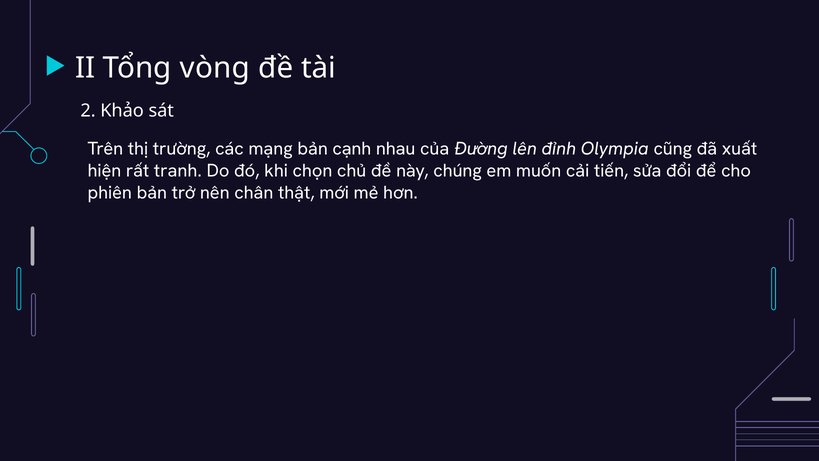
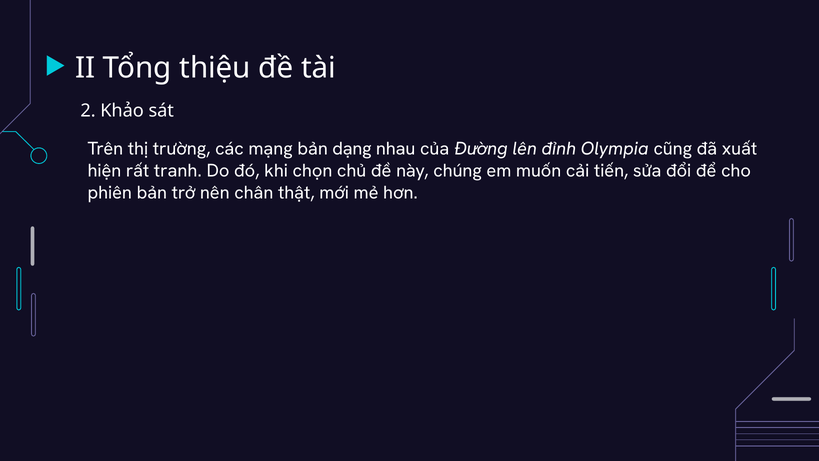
vòng: vòng -> thiệu
cạnh: cạnh -> dạng
